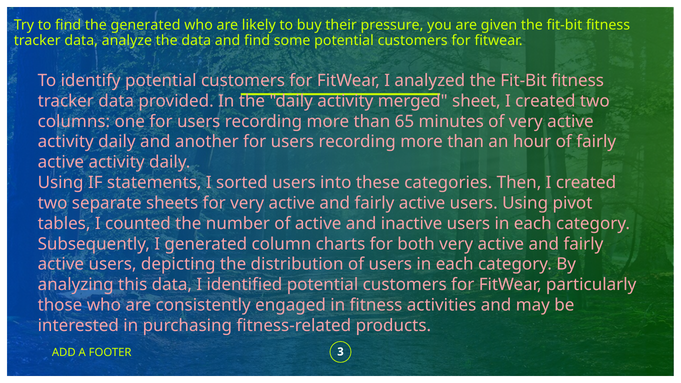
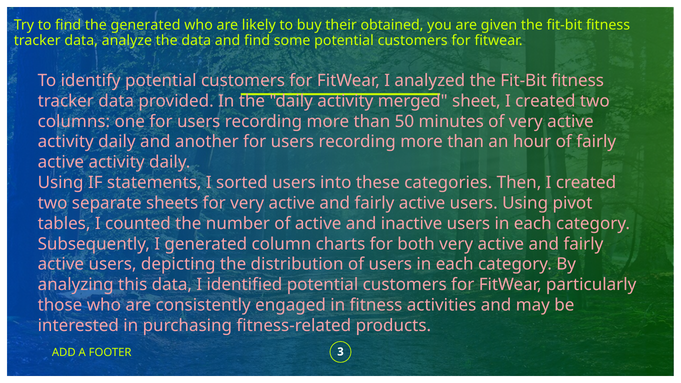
pressure: pressure -> obtained
65: 65 -> 50
